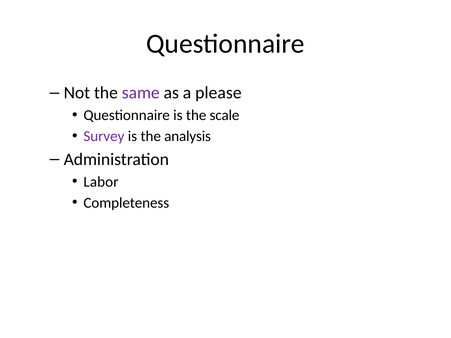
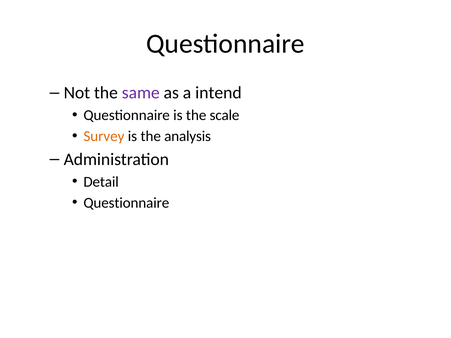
please: please -> intend
Survey colour: purple -> orange
Labor: Labor -> Detail
Completeness at (126, 203): Completeness -> Questionnaire
